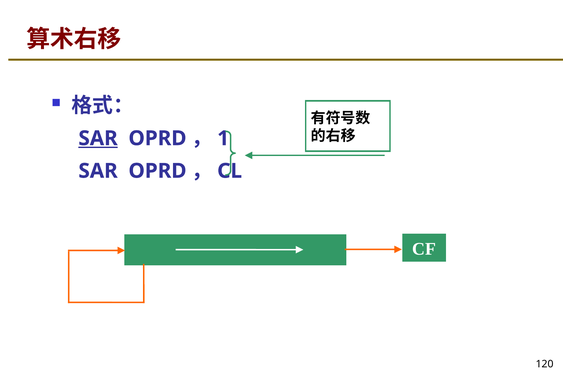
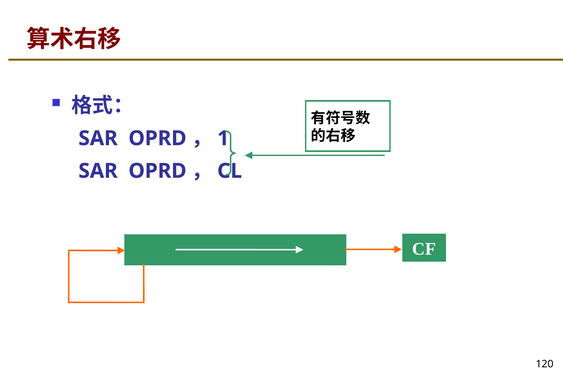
SAR at (98, 138) underline: present -> none
